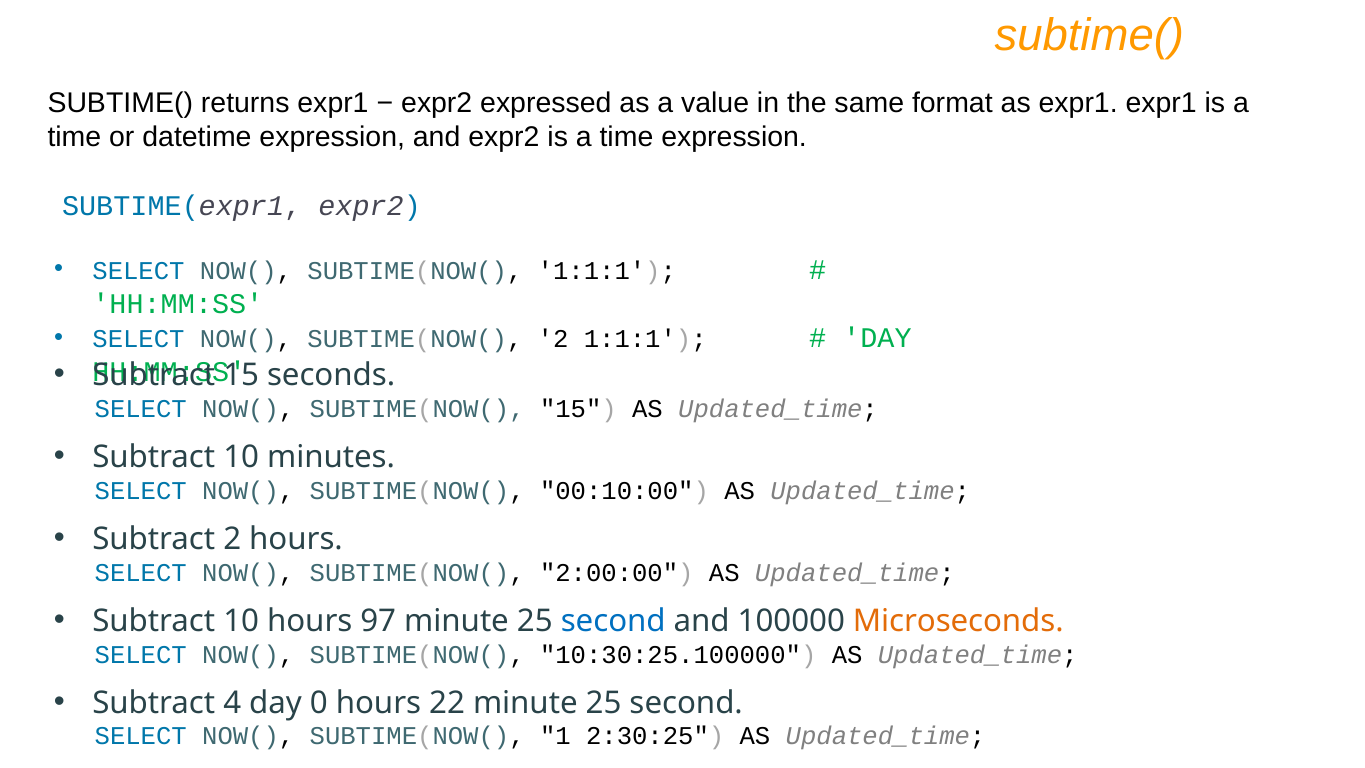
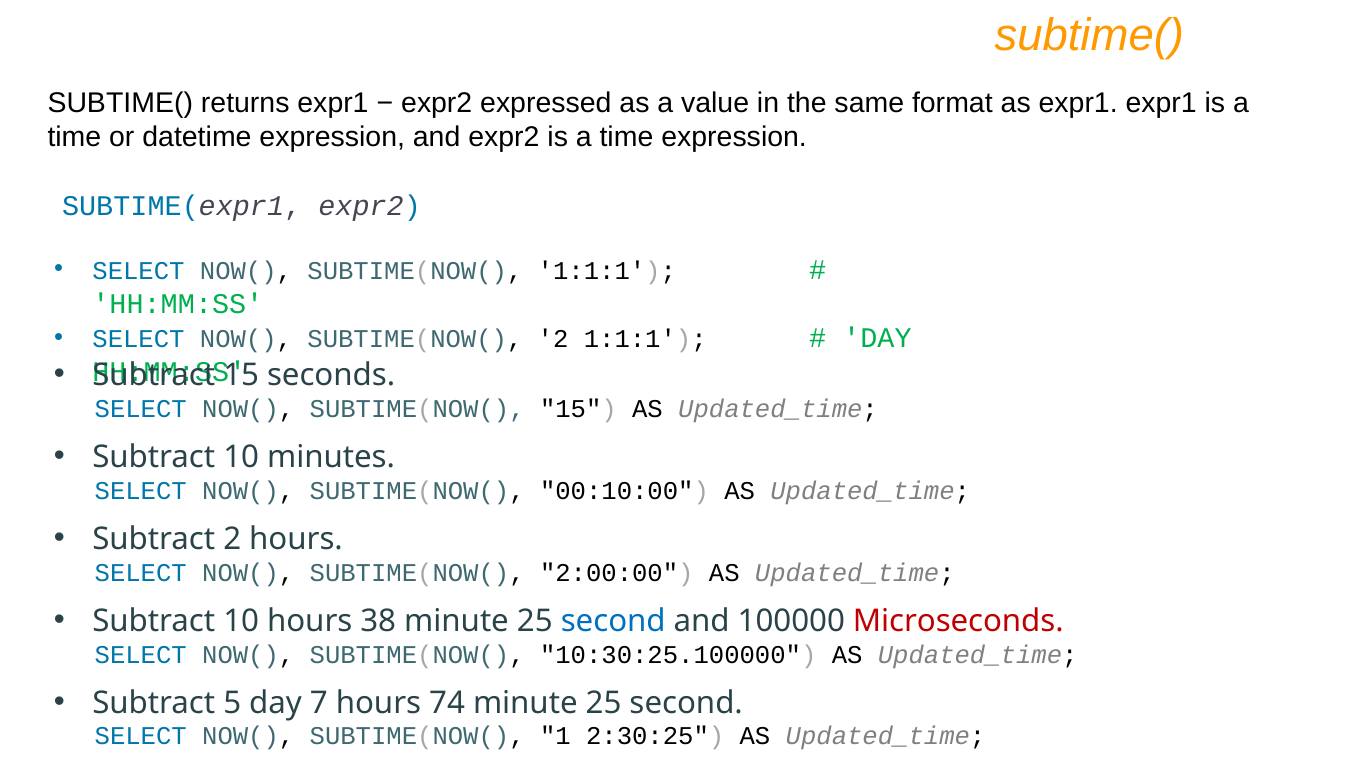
97: 97 -> 38
Microseconds colour: orange -> red
4: 4 -> 5
0: 0 -> 7
22: 22 -> 74
